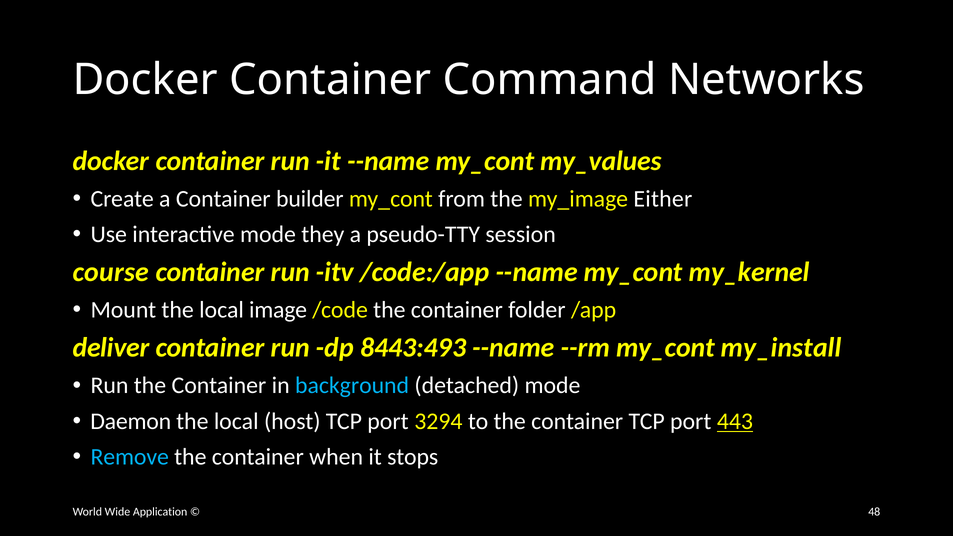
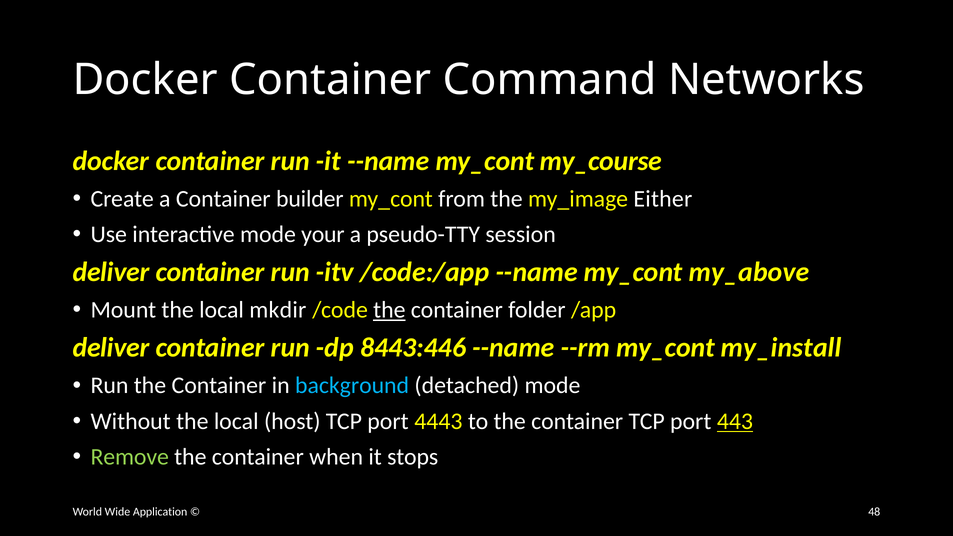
my_values: my_values -> my_course
they: they -> your
course at (111, 272): course -> deliver
my_kernel: my_kernel -> my_above
image: image -> mkdir
the at (389, 310) underline: none -> present
8443:493: 8443:493 -> 8443:446
Daemon: Daemon -> Without
3294: 3294 -> 4443
Remove colour: light blue -> light green
